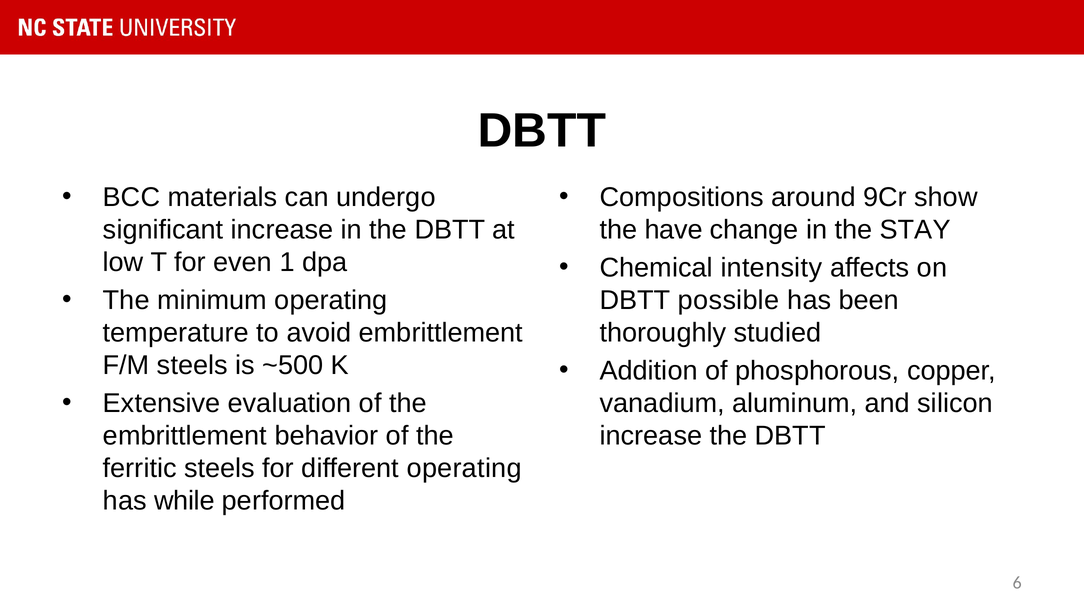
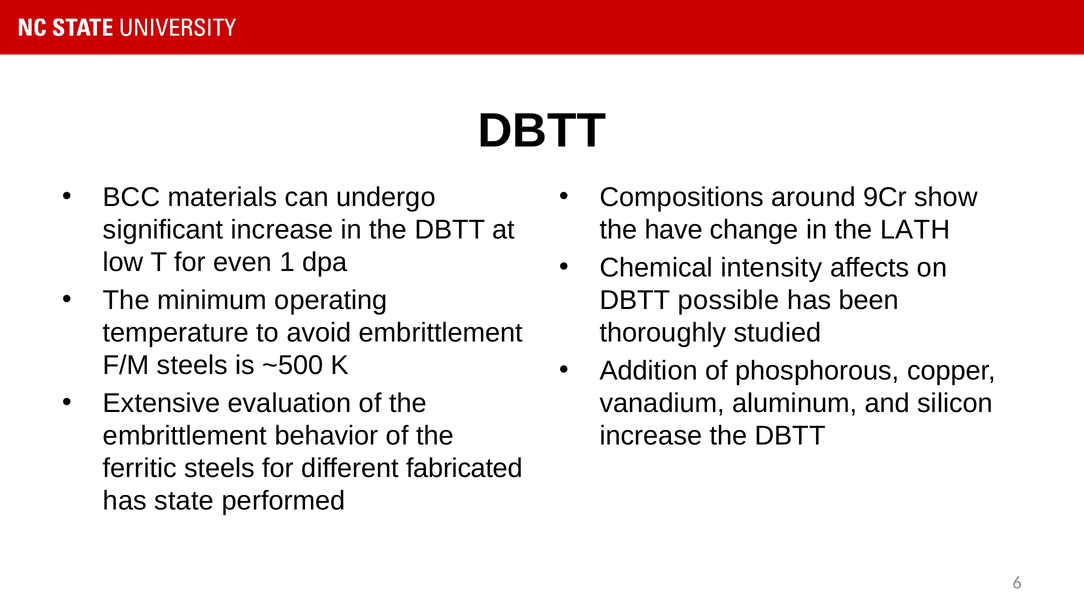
STAY: STAY -> LATH
different operating: operating -> fabricated
while: while -> state
